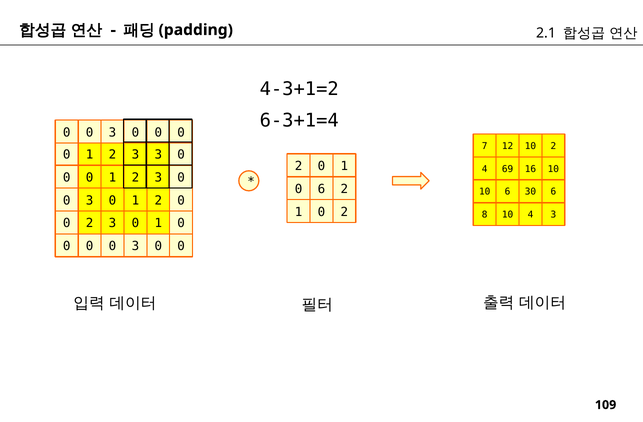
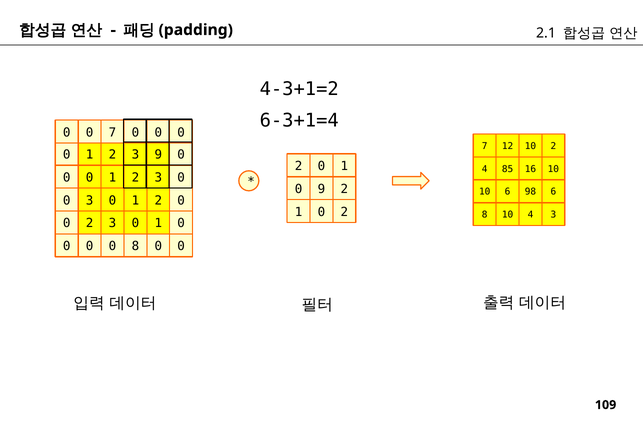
3 at (113, 132): 3 -> 7
3 at (158, 155): 3 -> 9
69: 69 -> 85
0 6: 6 -> 9
30: 30 -> 98
0 0 3: 3 -> 8
